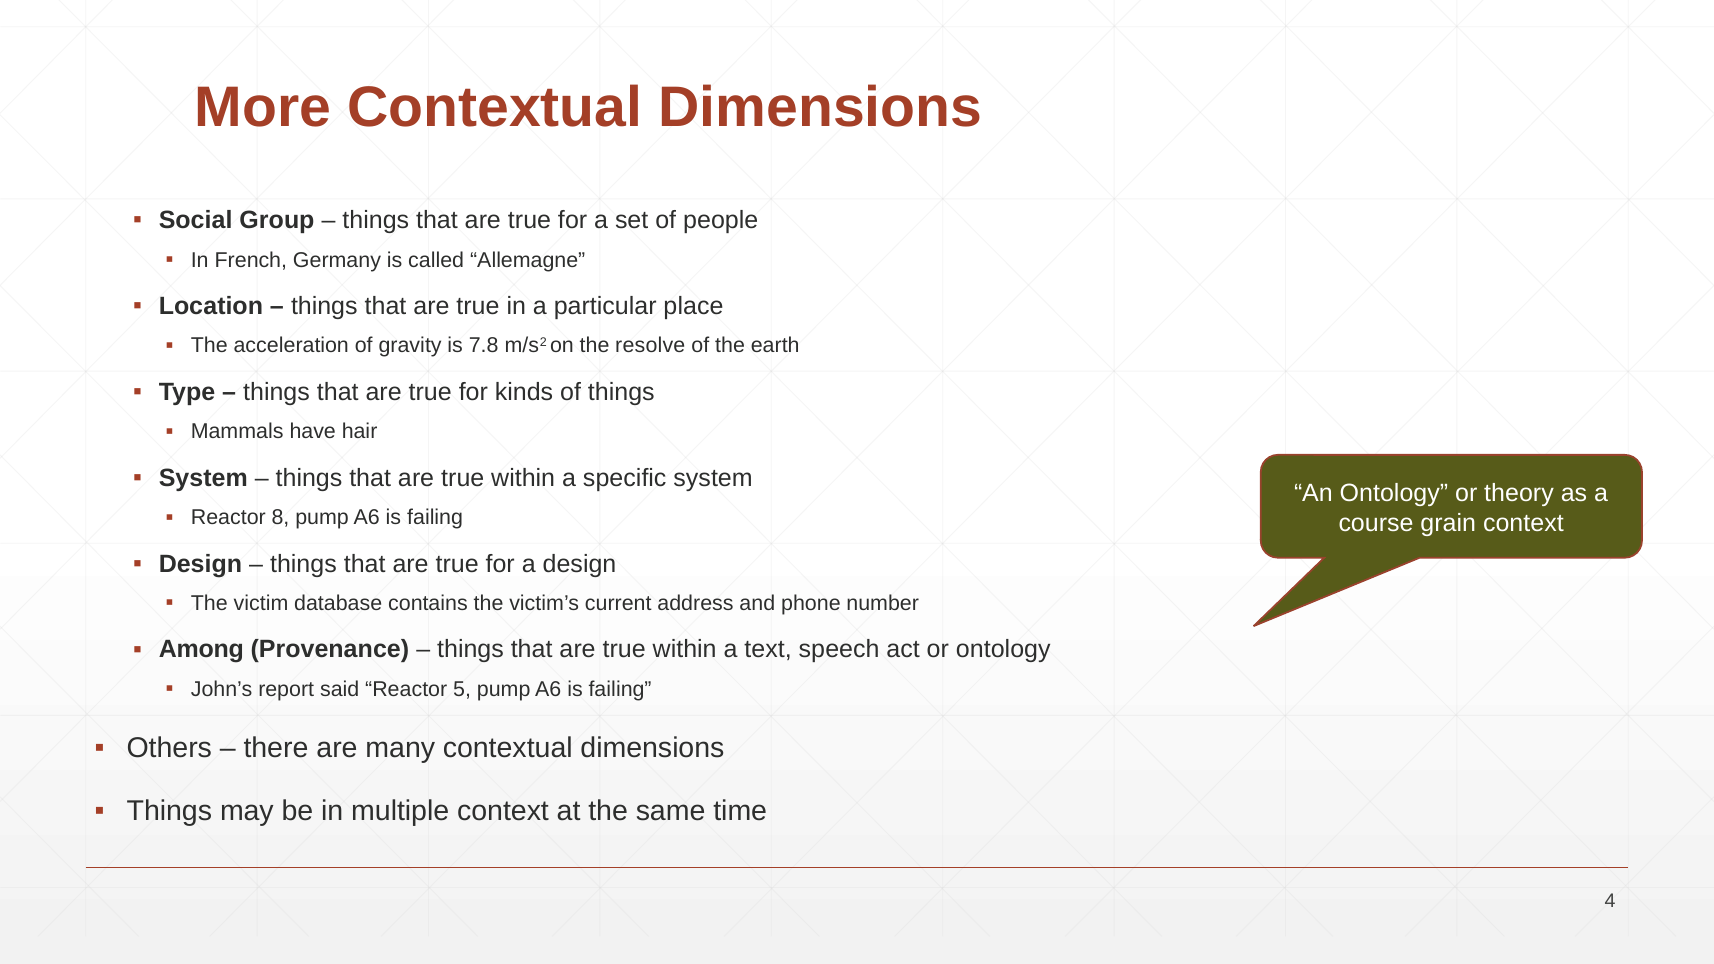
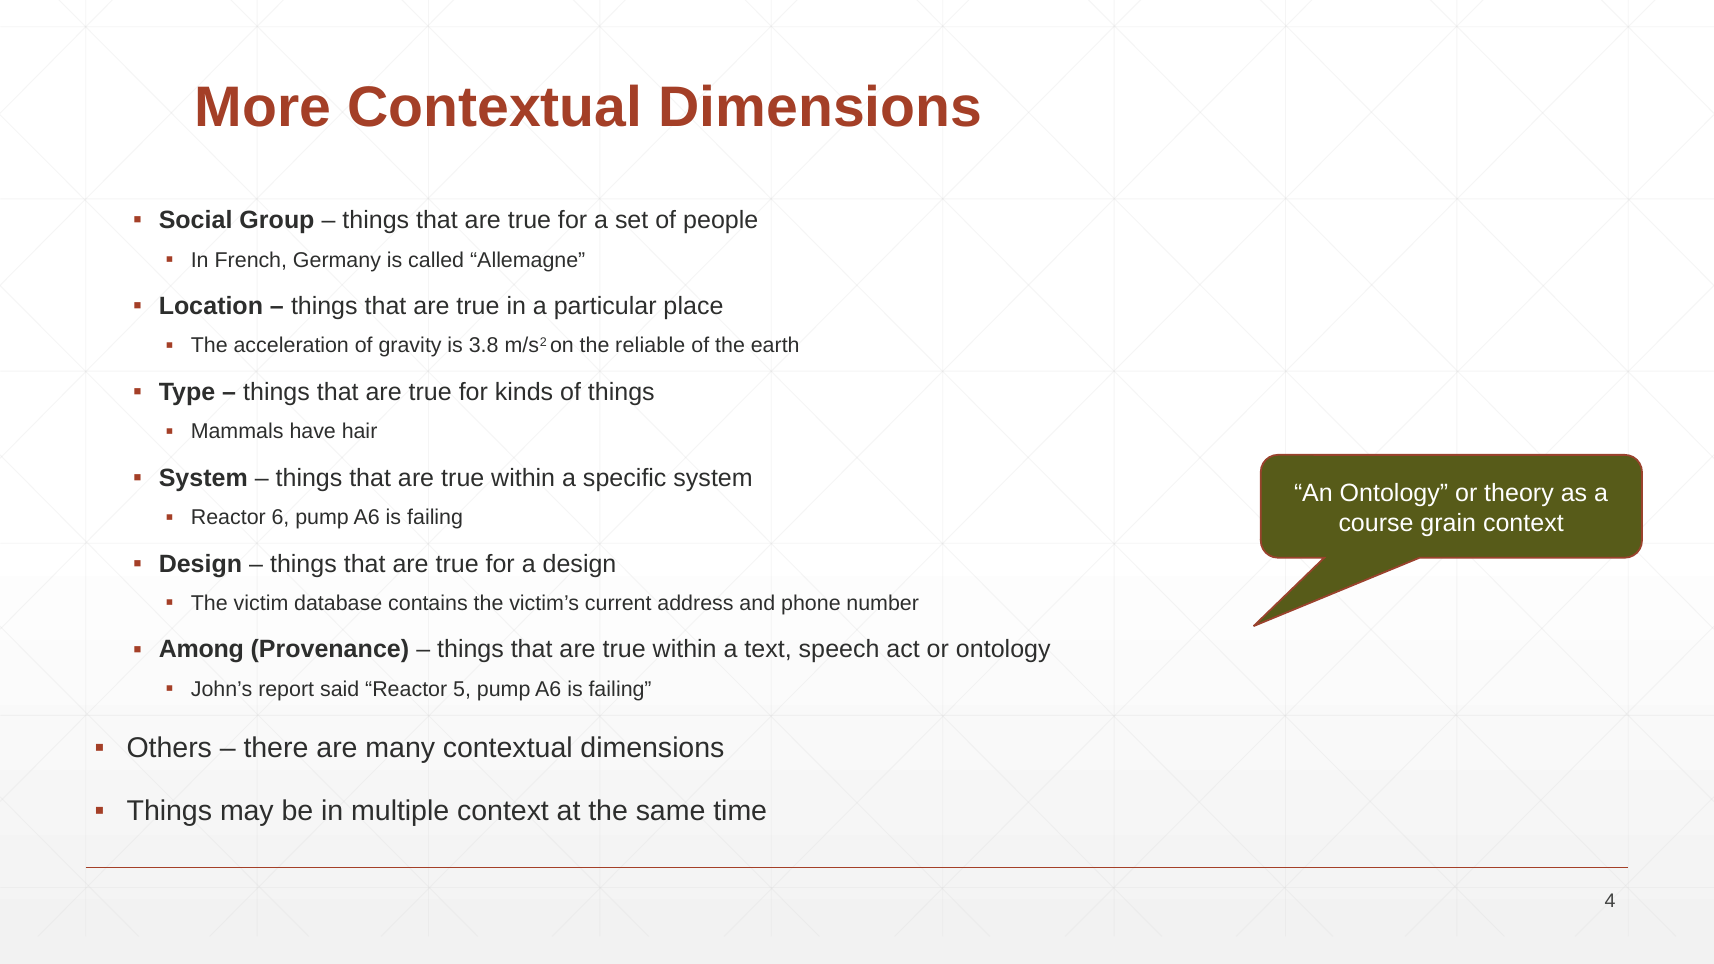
7.8: 7.8 -> 3.8
resolve: resolve -> reliable
8: 8 -> 6
